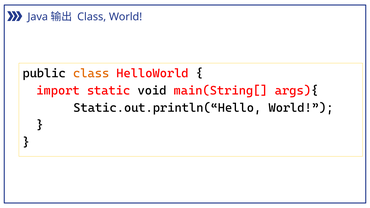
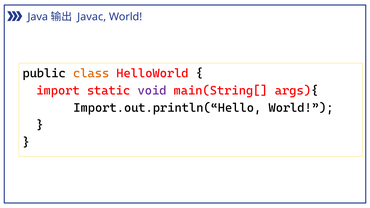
Class at (92, 17): Class -> Javac
void colour: black -> purple
Static.out.println(“Hello: Static.out.println(“Hello -> Import.out.println(“Hello
